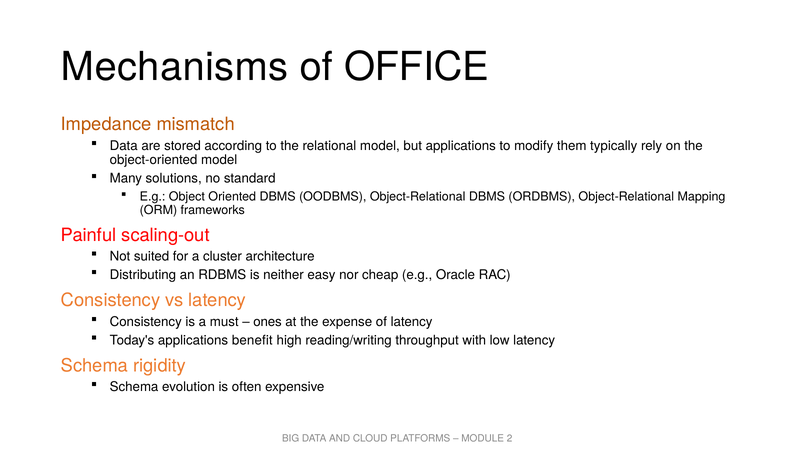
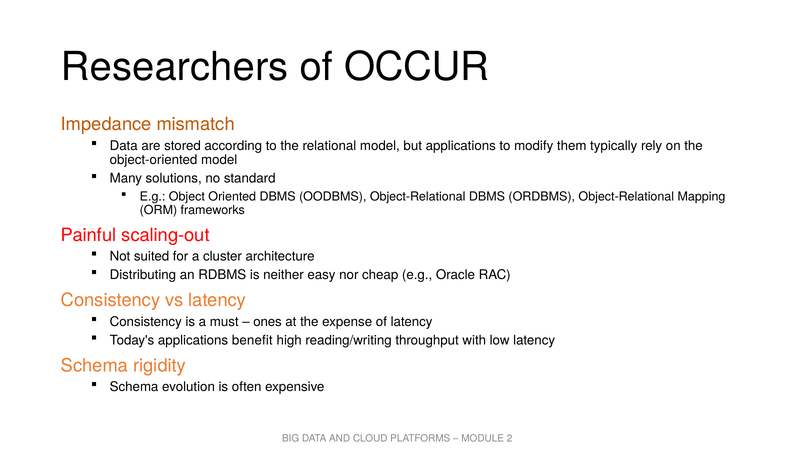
Mechanisms: Mechanisms -> Researchers
OFFICE: OFFICE -> OCCUR
